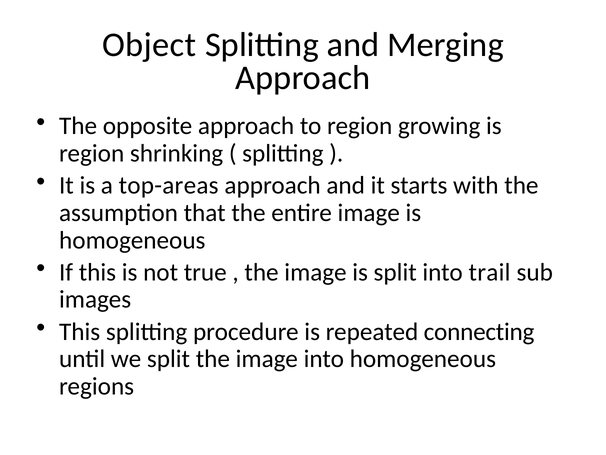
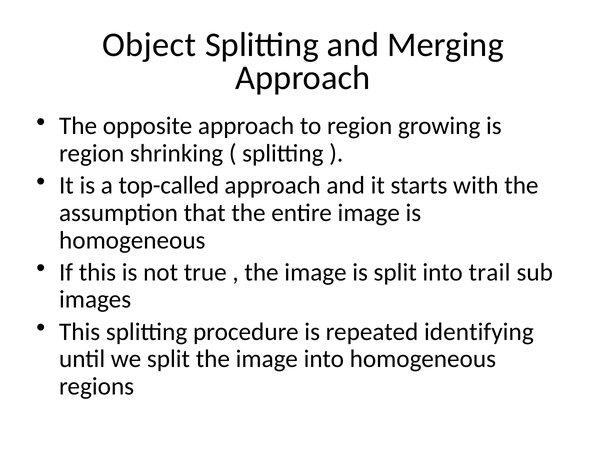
top-areas: top-areas -> top-called
connecting: connecting -> identifying
